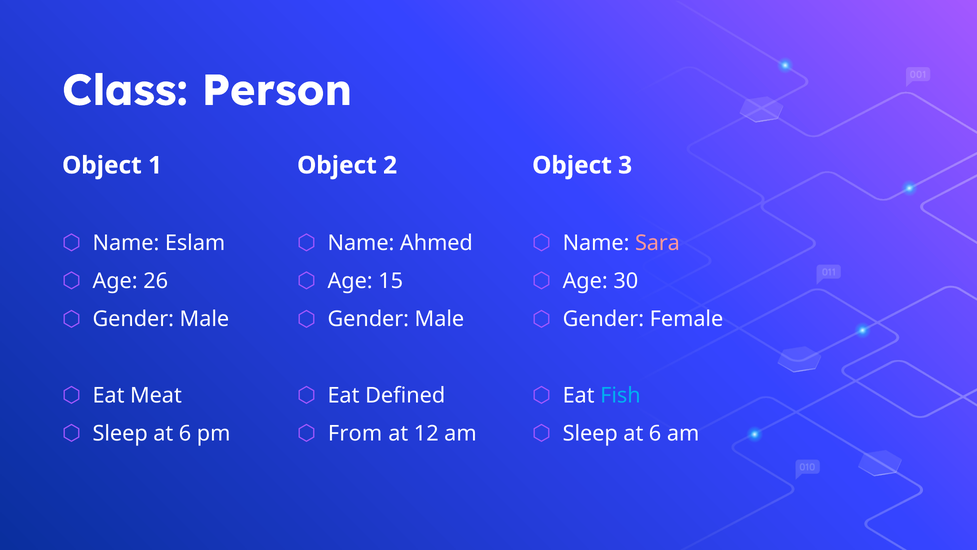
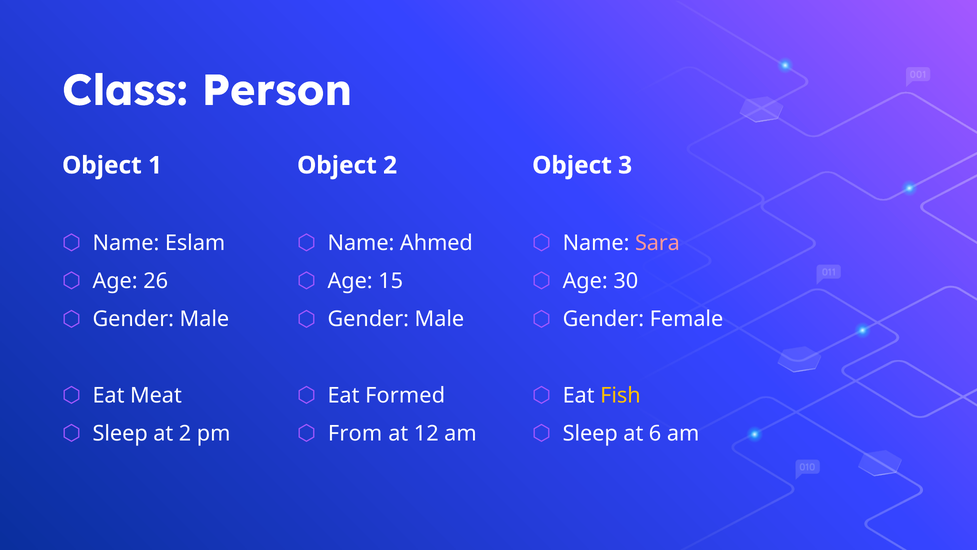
Defined: Defined -> Formed
Fish colour: light blue -> yellow
6 at (185, 433): 6 -> 2
